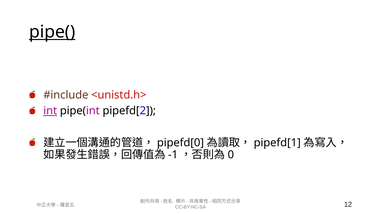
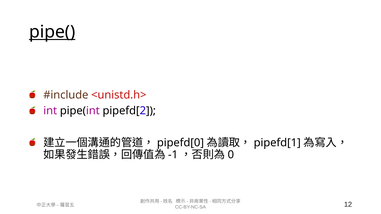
int underline: present -> none
